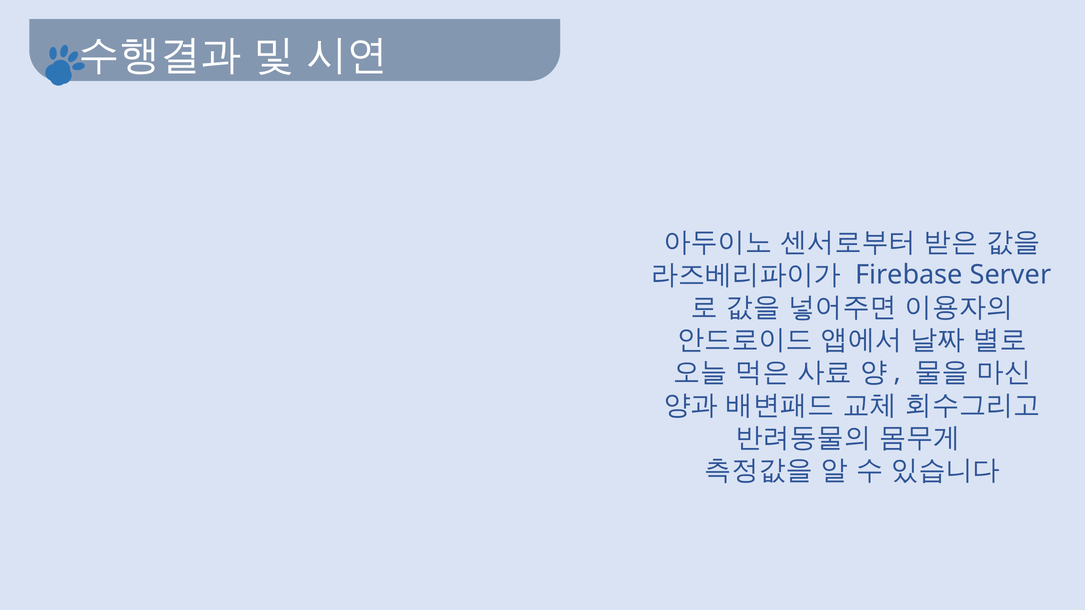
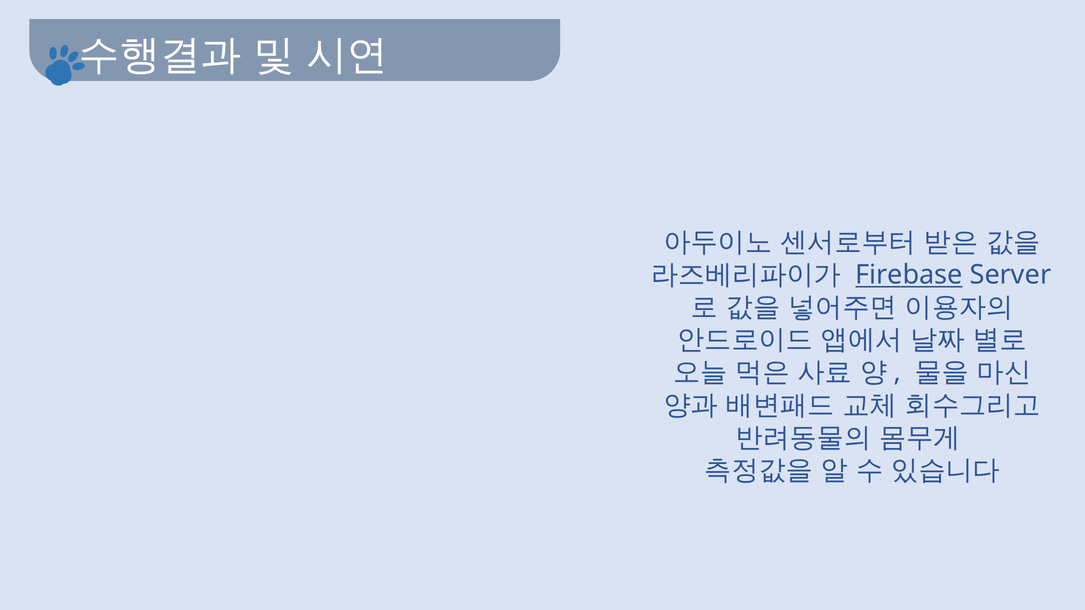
Firebase underline: none -> present
